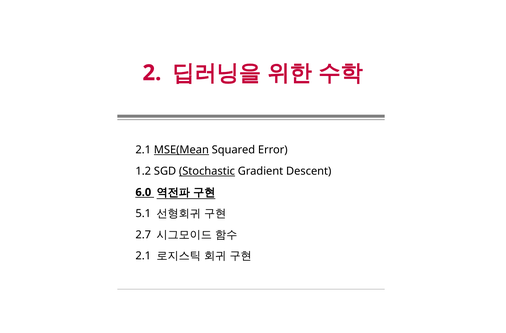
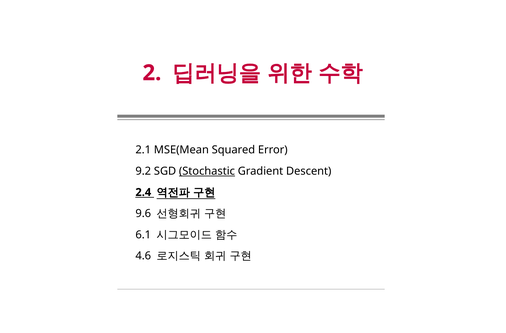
MSE(Mean underline: present -> none
1.2: 1.2 -> 9.2
6.0: 6.0 -> 2.4
5.1: 5.1 -> 9.6
2.7: 2.7 -> 6.1
2.1 at (143, 255): 2.1 -> 4.6
